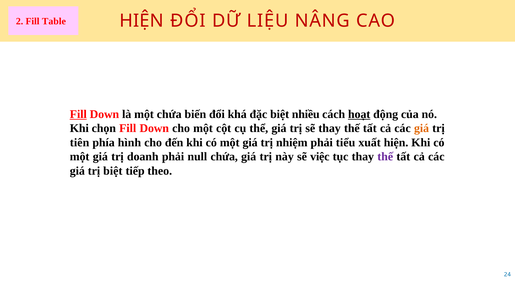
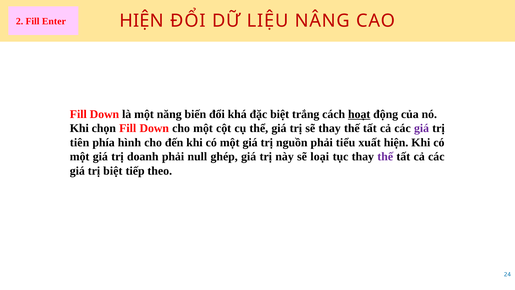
Table: Table -> Enter
Fill at (78, 114) underline: present -> none
một chứa: chứa -> năng
nhiều: nhiều -> trắng
giá at (422, 128) colour: orange -> purple
nhiệm: nhiệm -> nguồn
null chứa: chứa -> ghép
việc: việc -> loại
